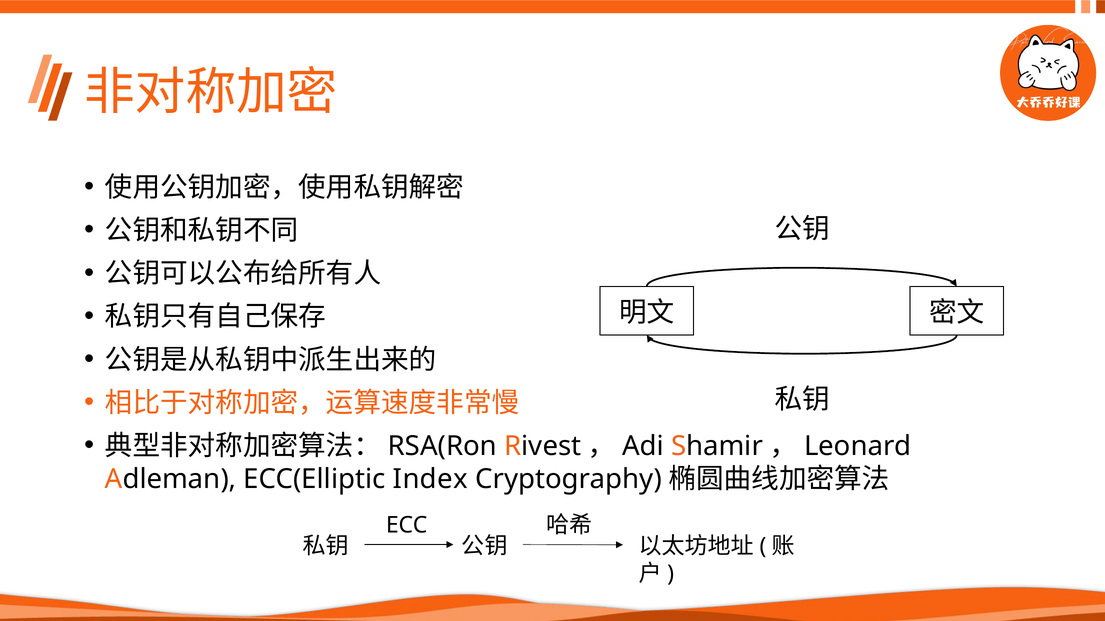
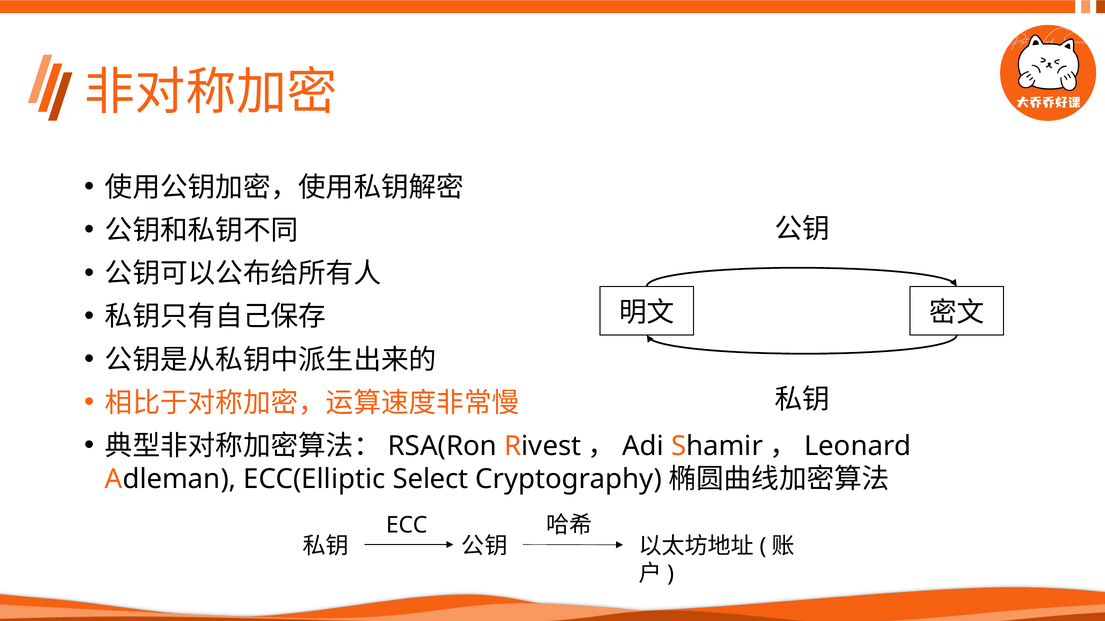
Index: Index -> Select
